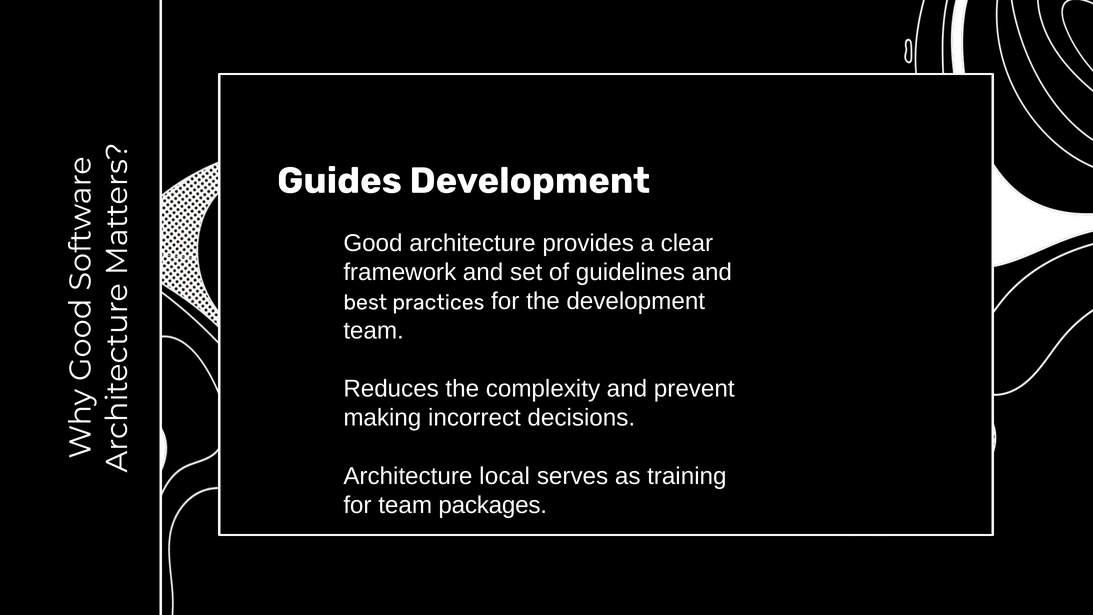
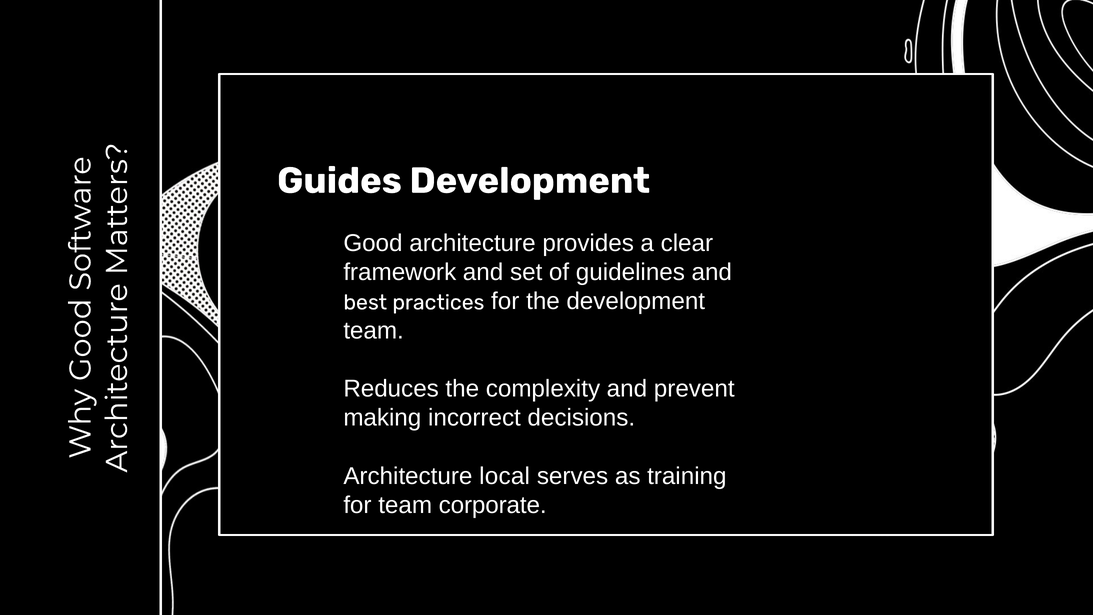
packages: packages -> corporate
